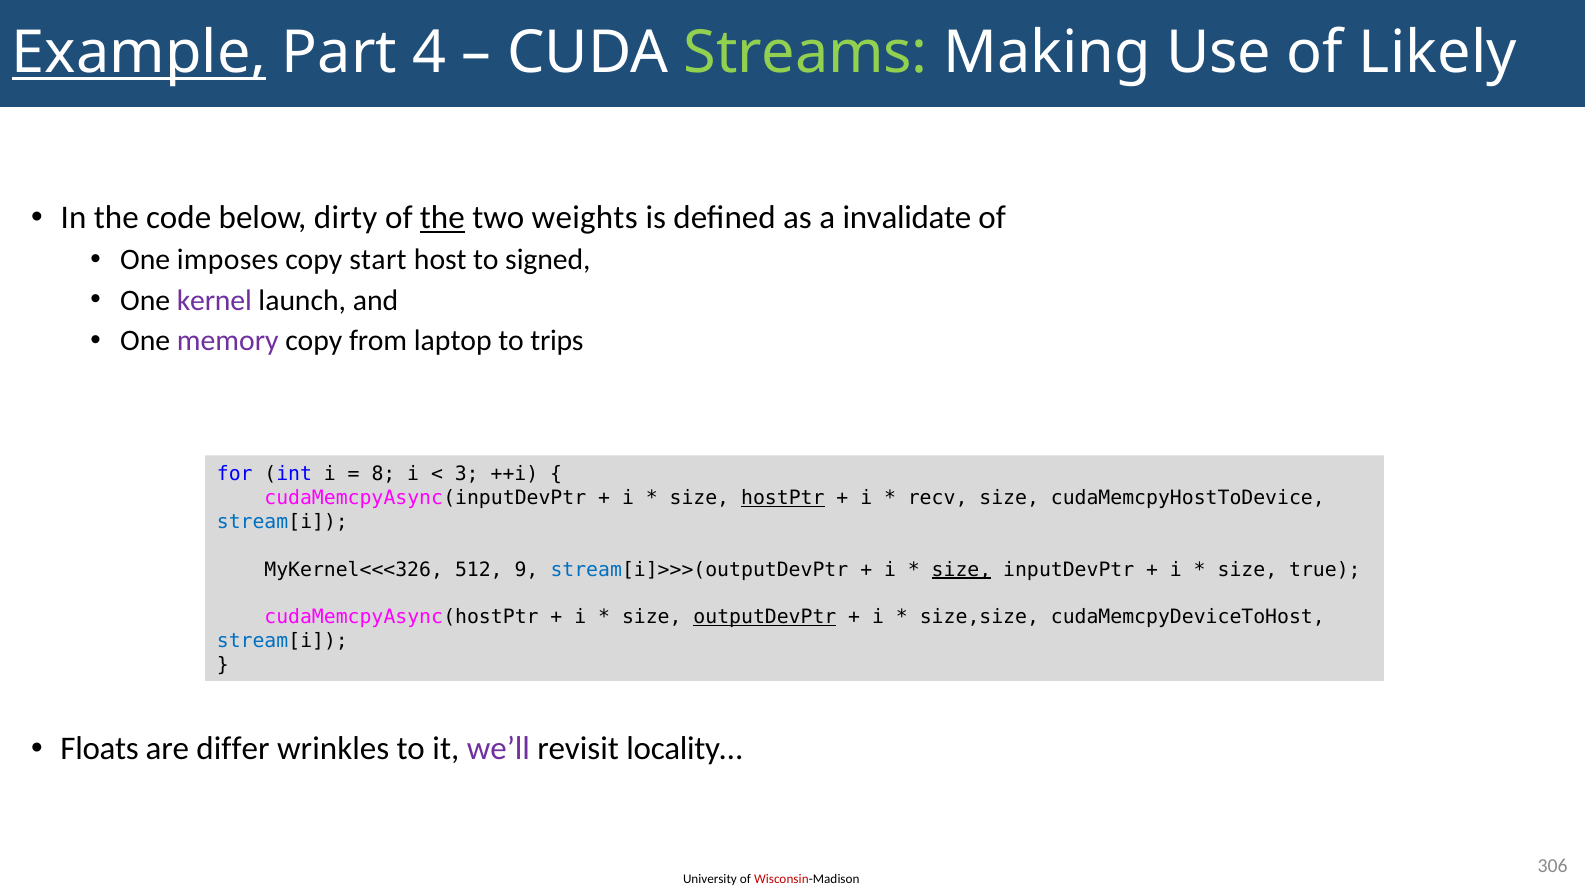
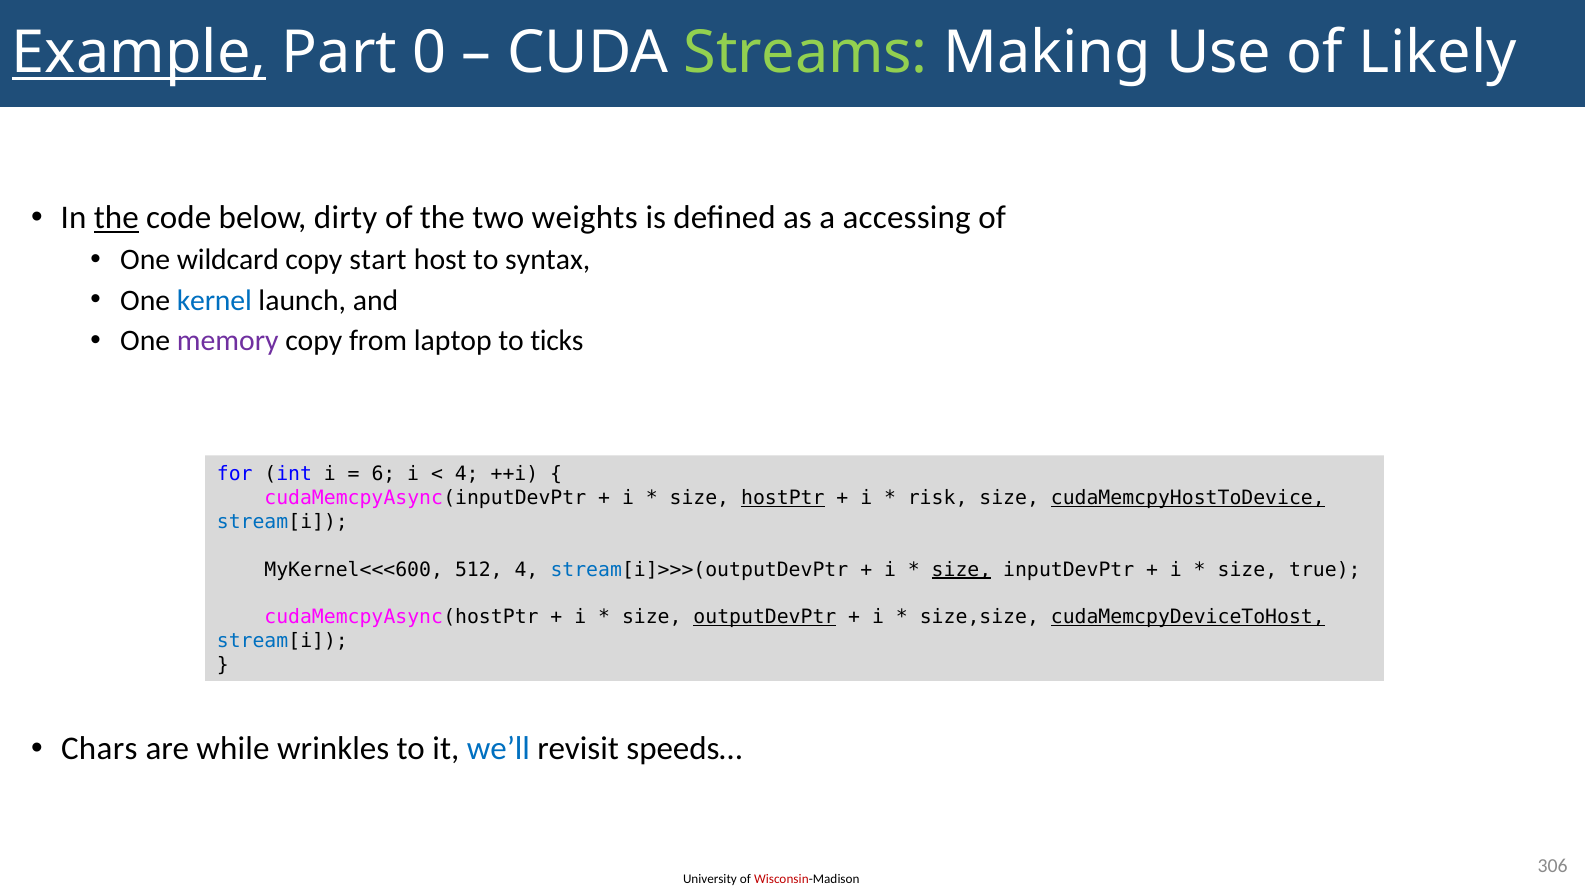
4: 4 -> 0
the at (116, 218) underline: none -> present
the at (442, 218) underline: present -> none
invalidate: invalidate -> accessing
imposes: imposes -> wildcard
signed: signed -> syntax
kernel colour: purple -> blue
trips: trips -> ticks
8: 8 -> 6
3 at (467, 475): 3 -> 4
recv: recv -> risk
cudaMemcpyHostToDevice underline: none -> present
MyKernel<<<326: MyKernel<<<326 -> MyKernel<<<600
512 9: 9 -> 4
cudaMemcpyDeviceToHost underline: none -> present
Floats: Floats -> Chars
differ: differ -> while
we’ll colour: purple -> blue
locality…: locality… -> speeds…
